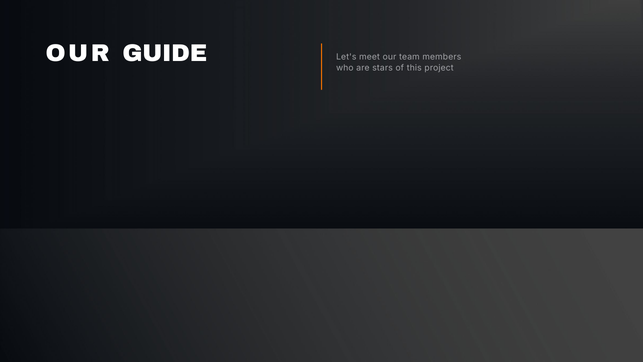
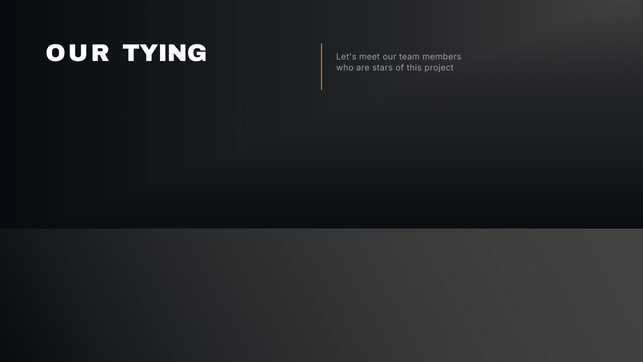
GUIDE: GUIDE -> TYING
